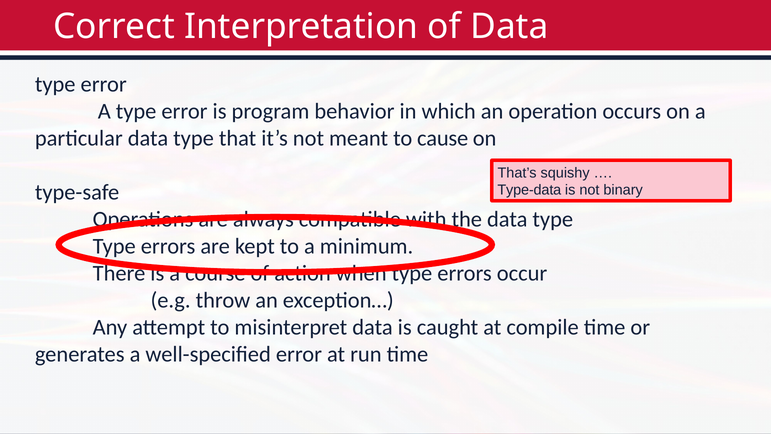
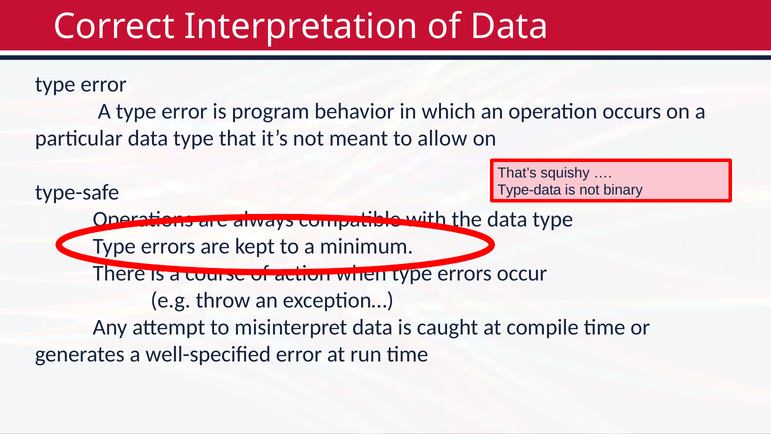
cause: cause -> allow
